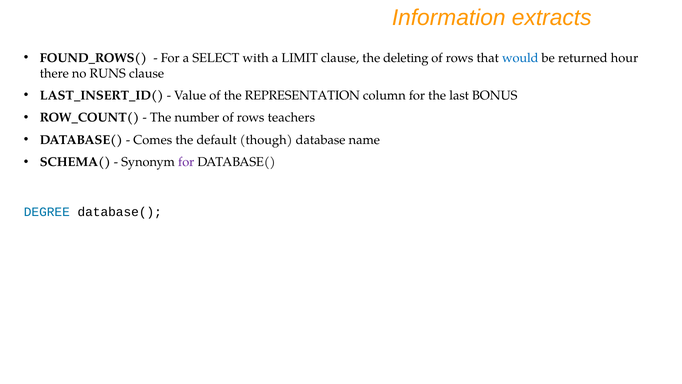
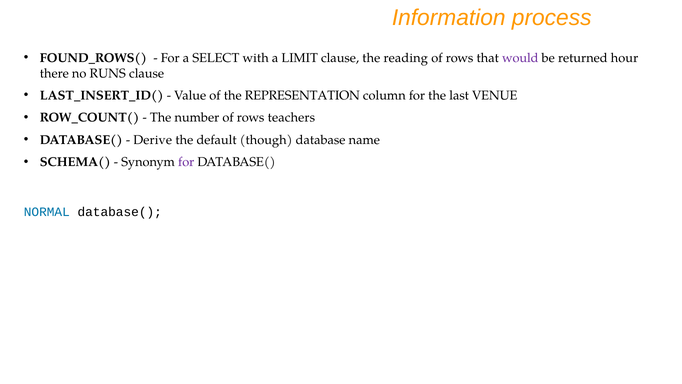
extracts: extracts -> process
deleting: deleting -> reading
would colour: blue -> purple
BONUS: BONUS -> VENUE
Comes: Comes -> Derive
DEGREE: DEGREE -> NORMAL
